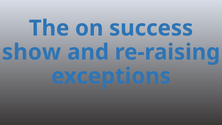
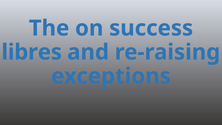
show: show -> libres
